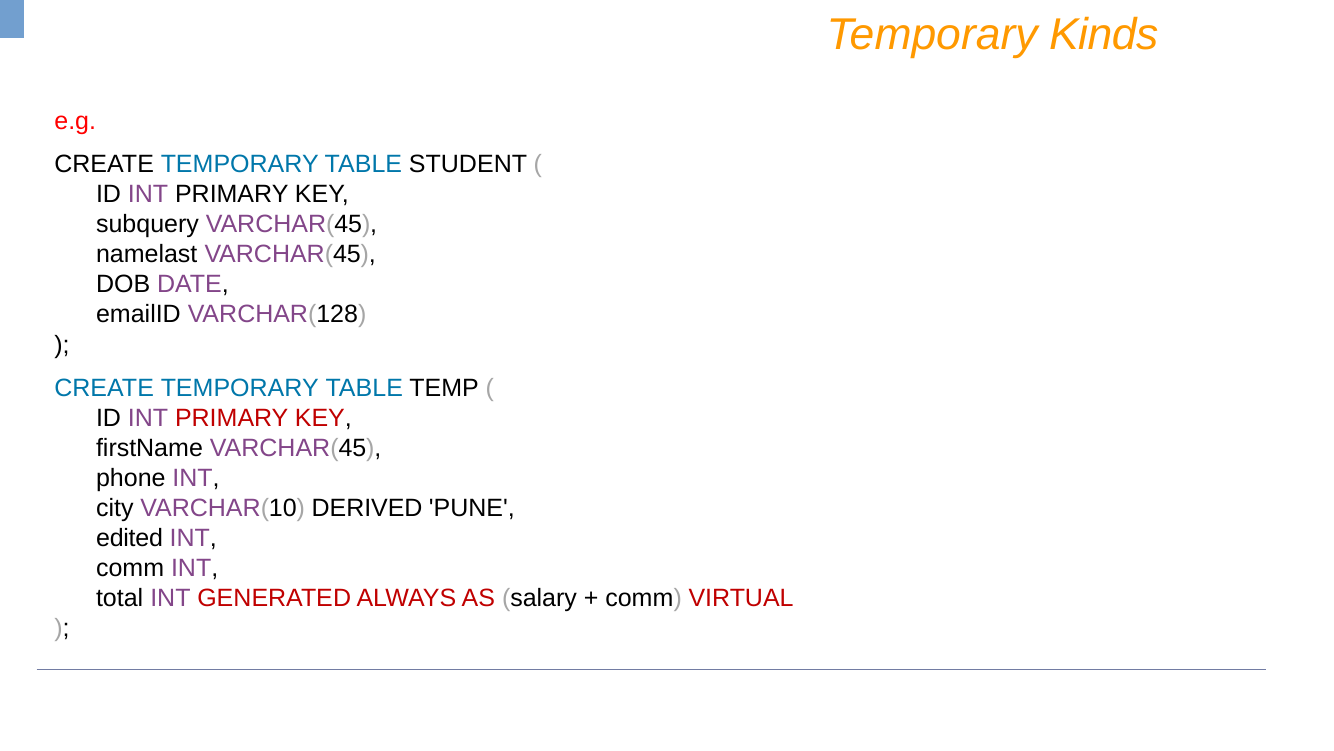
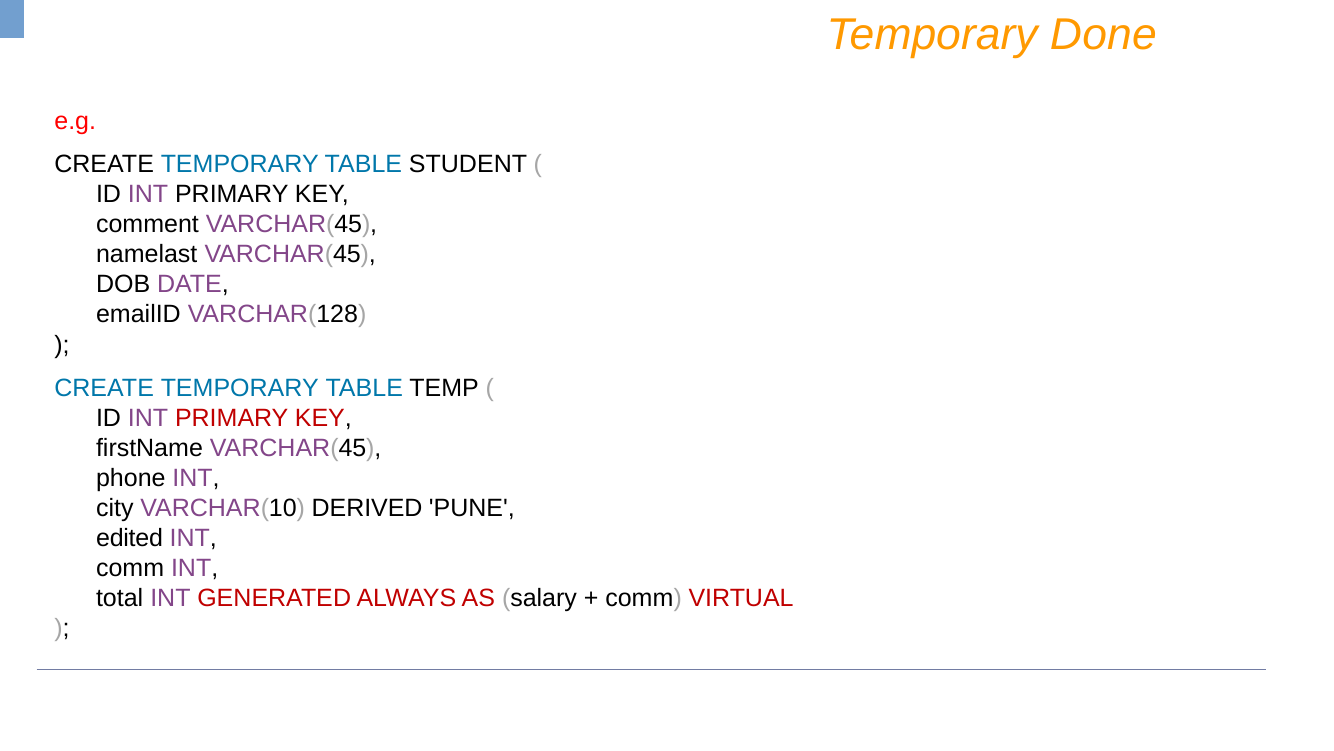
Kinds: Kinds -> Done
subquery: subquery -> comment
